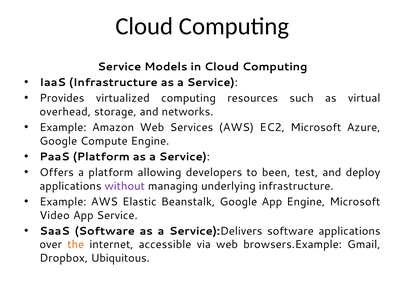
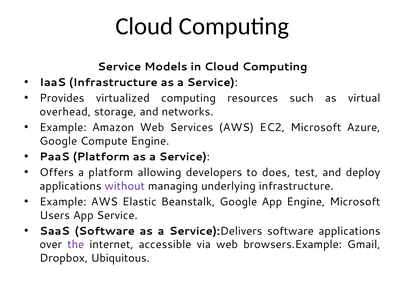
been: been -> does
Video: Video -> Users
the colour: orange -> purple
